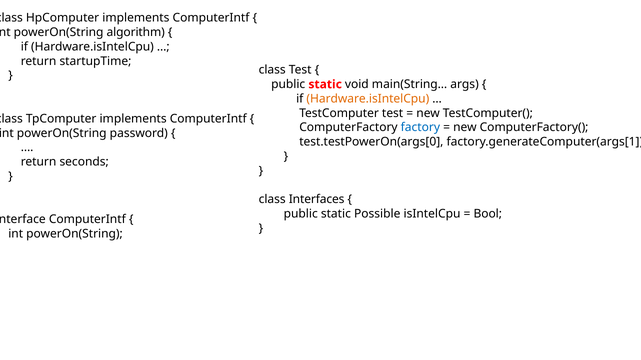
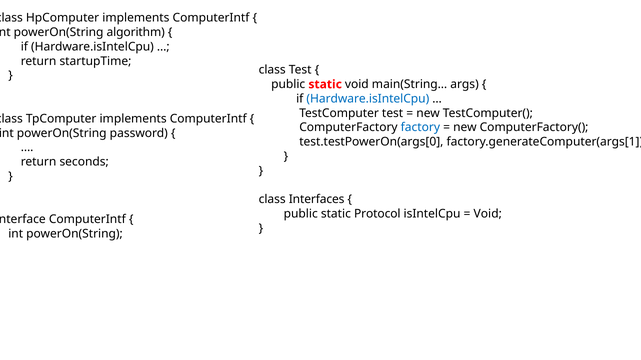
Hardware.isIntelCpu at (368, 99) colour: orange -> blue
Possible: Possible -> Protocol
Bool at (488, 214): Bool -> Void
